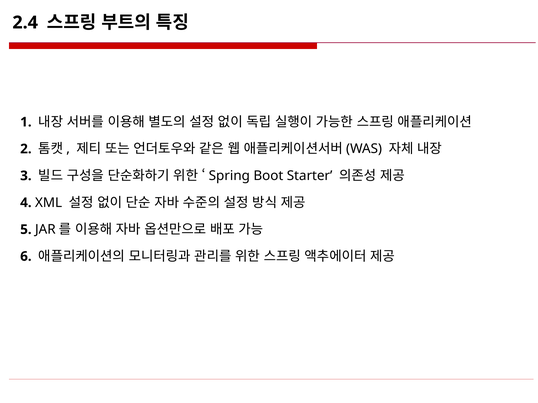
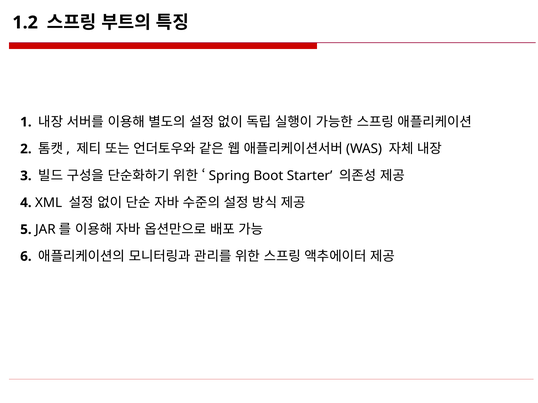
2.4: 2.4 -> 1.2
